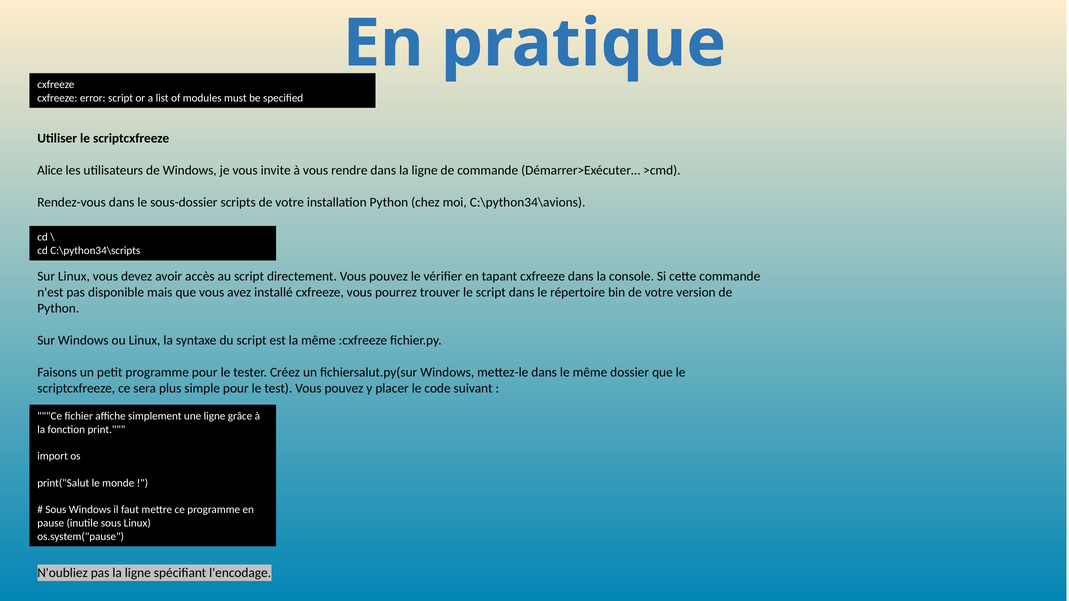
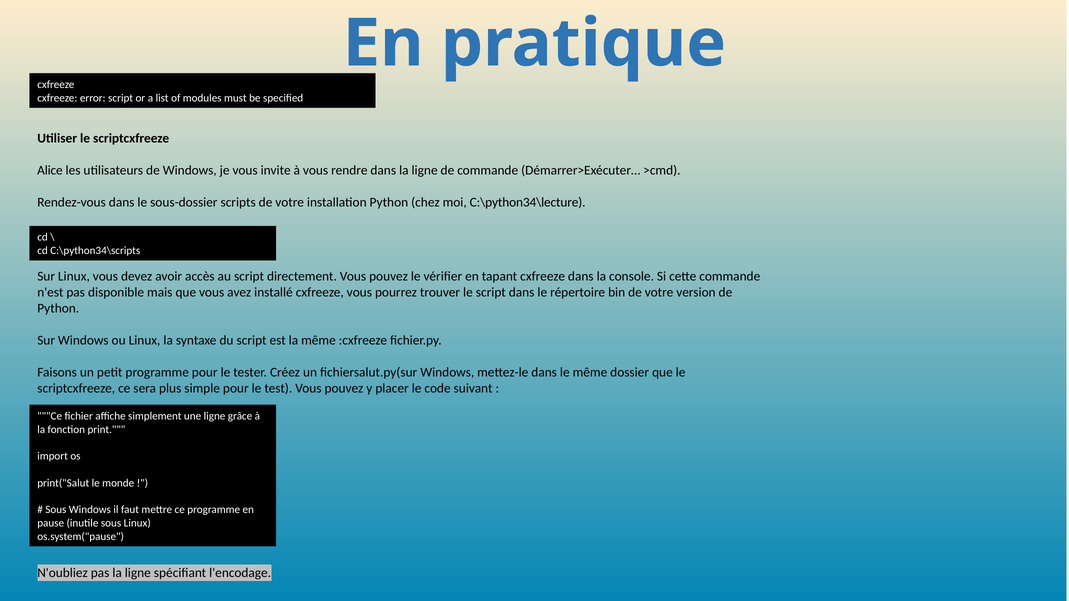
C:\python34\avions: C:\python34\avions -> C:\python34\lecture
